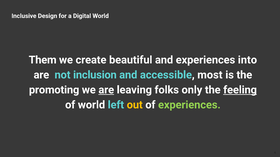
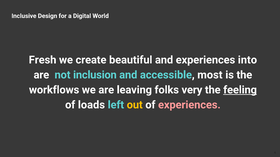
Them: Them -> Fresh
promoting: promoting -> workflows
are at (106, 90) underline: present -> none
only: only -> very
of world: world -> loads
experiences at (189, 105) colour: light green -> pink
